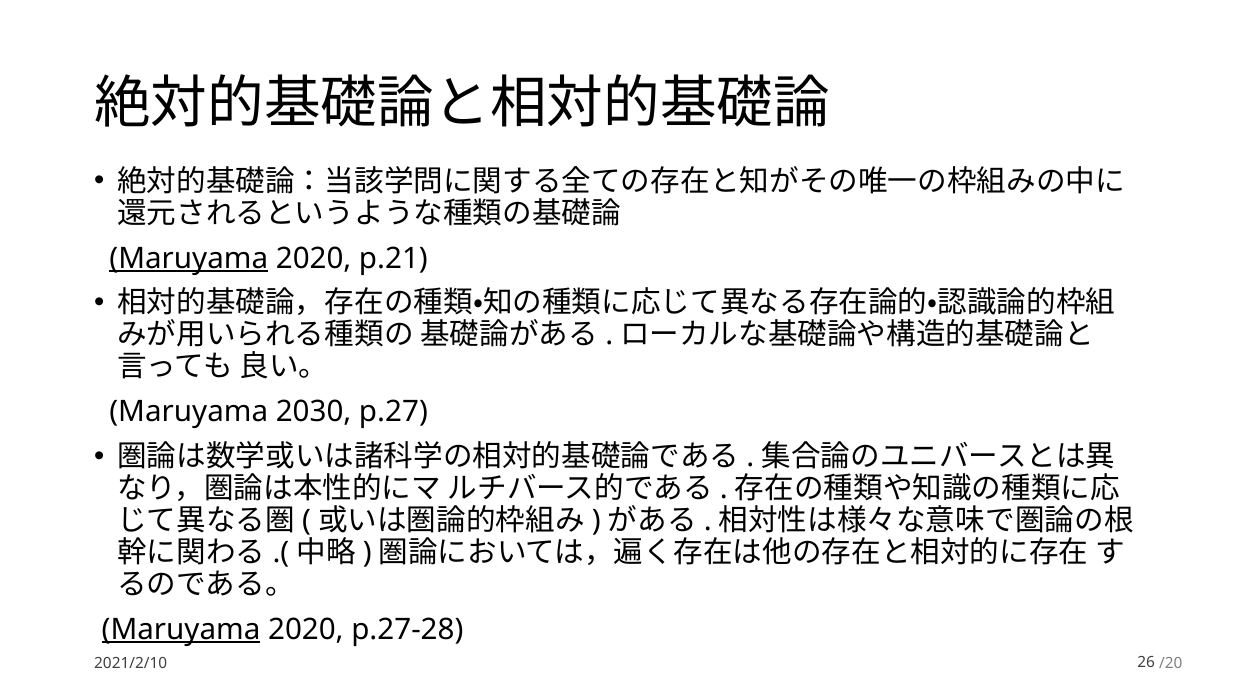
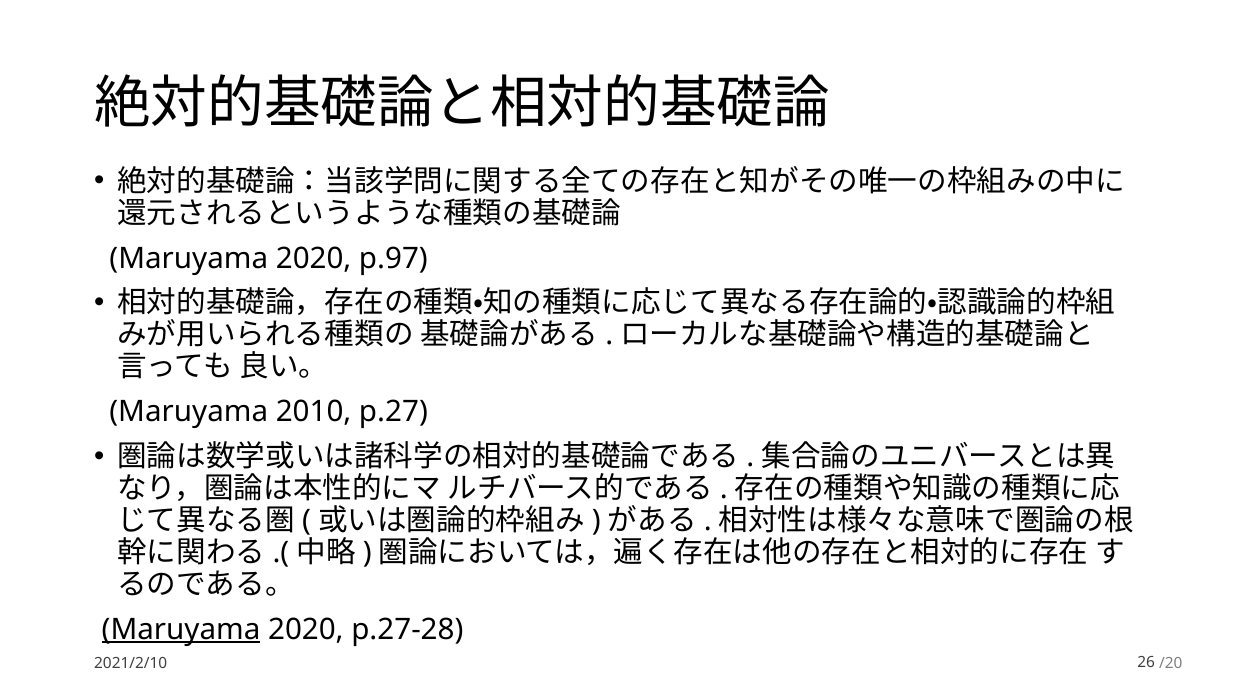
Maruyama at (189, 258) underline: present -> none
p.21: p.21 -> p.97
2030: 2030 -> 2010
